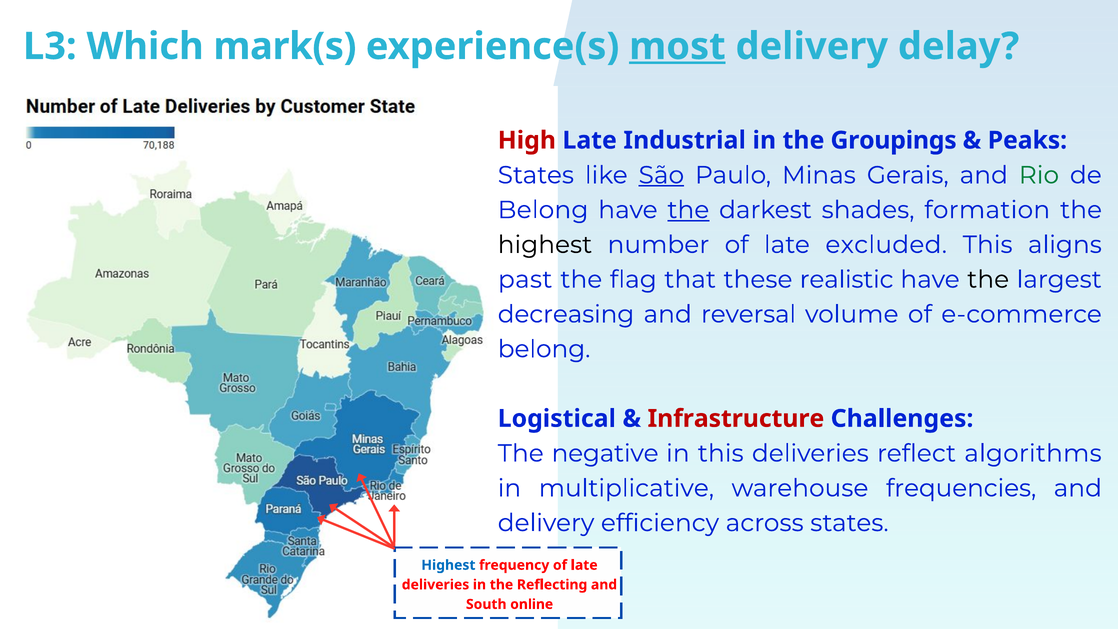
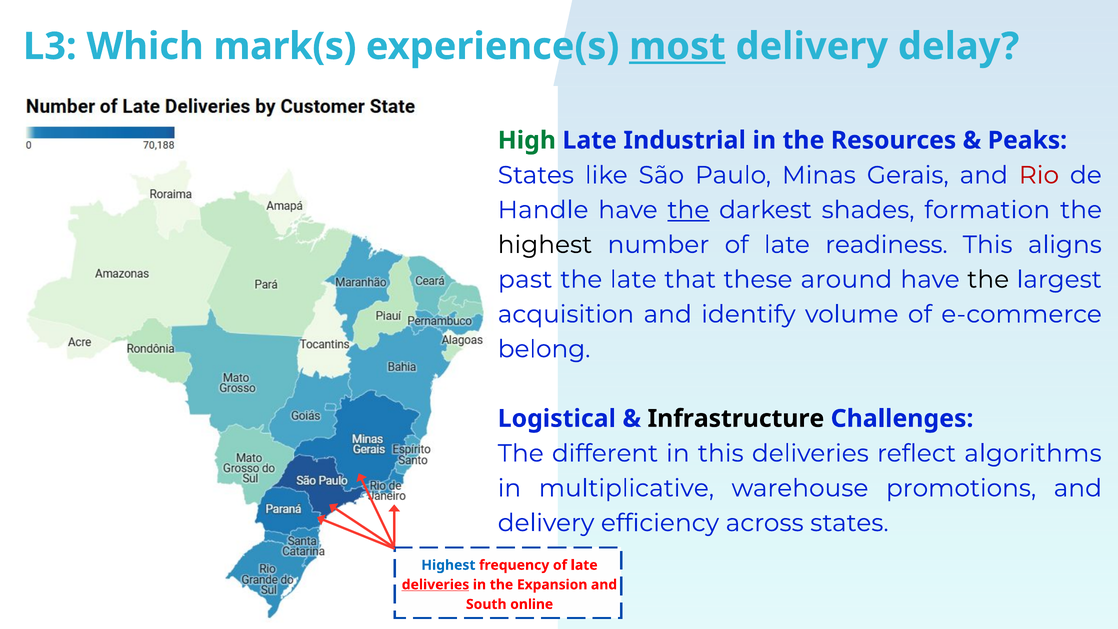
High colour: red -> green
Groupings: Groupings -> Resources
São underline: present -> none
Rio colour: green -> red
Belong at (543, 210): Belong -> Handle
excluded: excluded -> readiness
the flag: flag -> late
realistic: realistic -> around
decreasing: decreasing -> acquisition
reversal: reversal -> identify
Infrastructure colour: red -> black
negative: negative -> different
frequencies: frequencies -> promotions
deliveries at (435, 585) underline: none -> present
Reflecting: Reflecting -> Expansion
